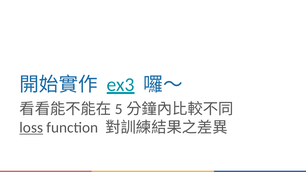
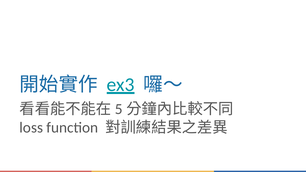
loss underline: present -> none
